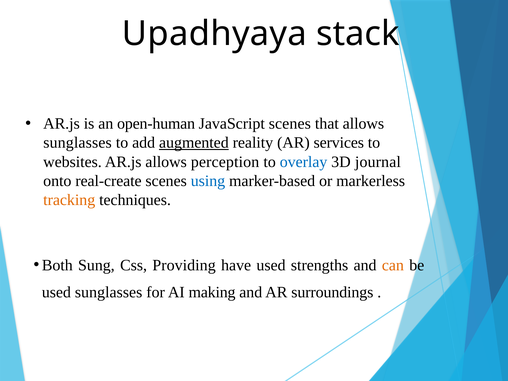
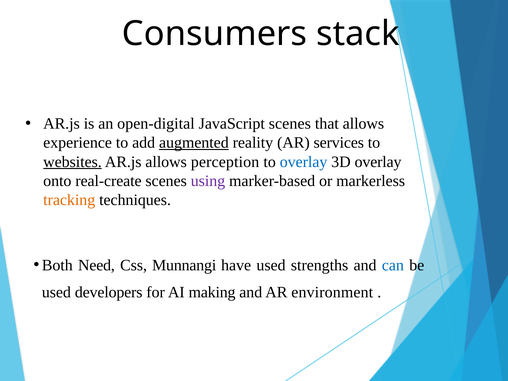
Upadhyaya: Upadhyaya -> Consumers
open-human: open-human -> open-digital
sunglasses at (78, 143): sunglasses -> experience
websites underline: none -> present
3D journal: journal -> overlay
using colour: blue -> purple
Sung: Sung -> Need
Providing: Providing -> Munnangi
can colour: orange -> blue
used sunglasses: sunglasses -> developers
surroundings: surroundings -> environment
